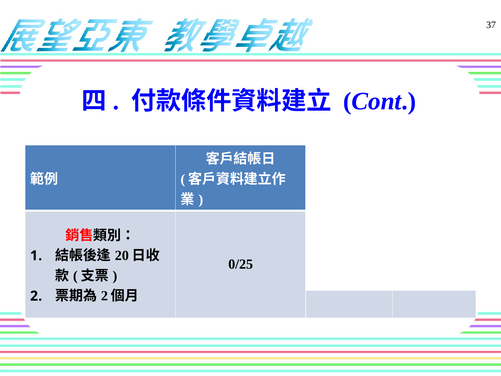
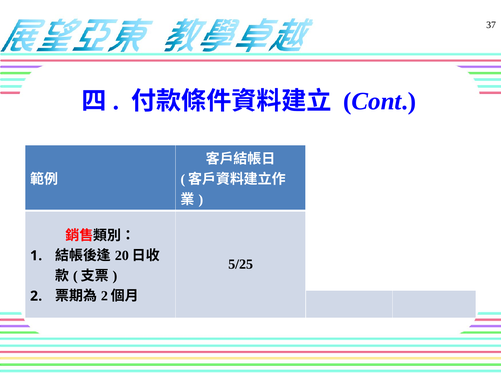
0/25: 0/25 -> 5/25
